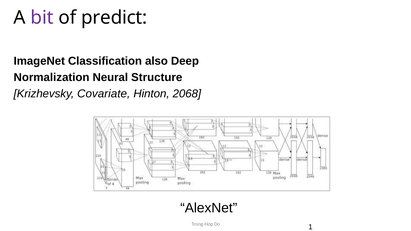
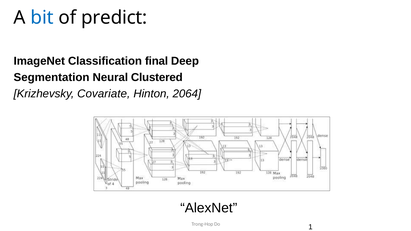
bit colour: purple -> blue
also: also -> final
Normalization: Normalization -> Segmentation
Structure: Structure -> Clustered
2068: 2068 -> 2064
